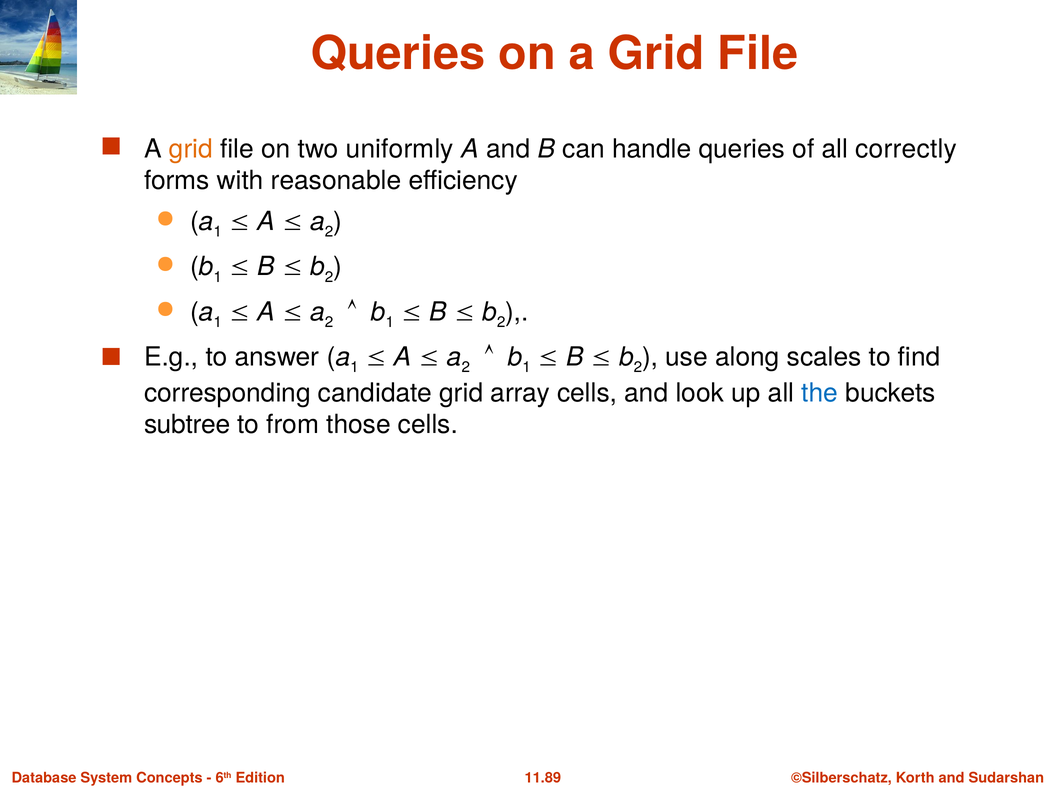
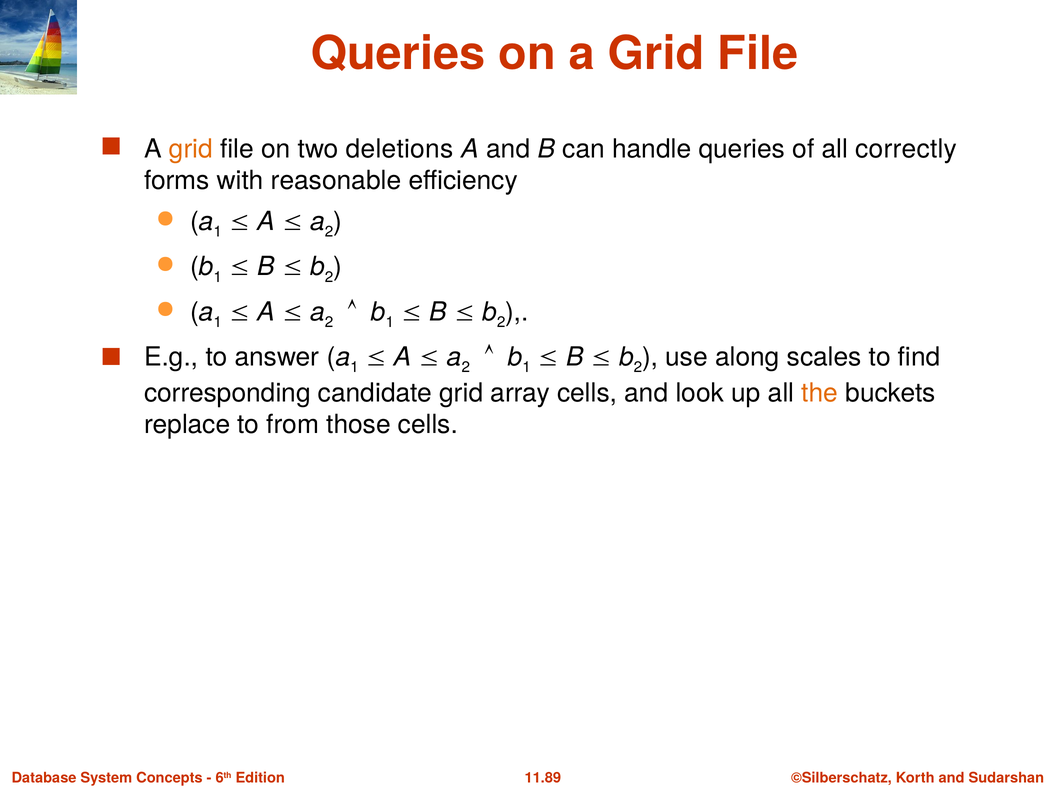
uniformly: uniformly -> deletions
the colour: blue -> orange
subtree: subtree -> replace
